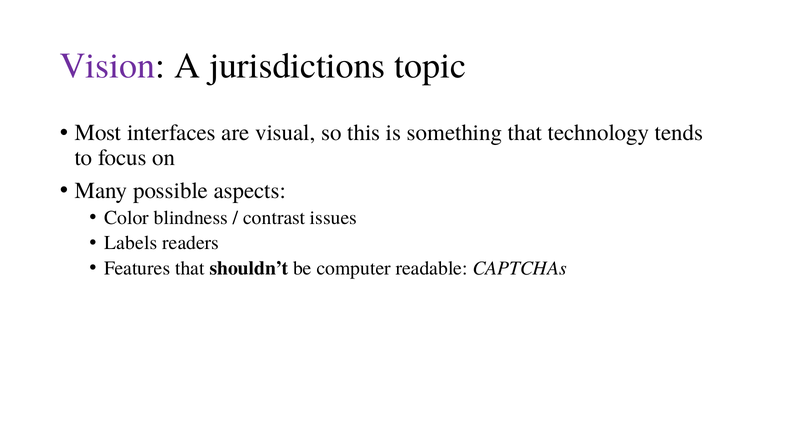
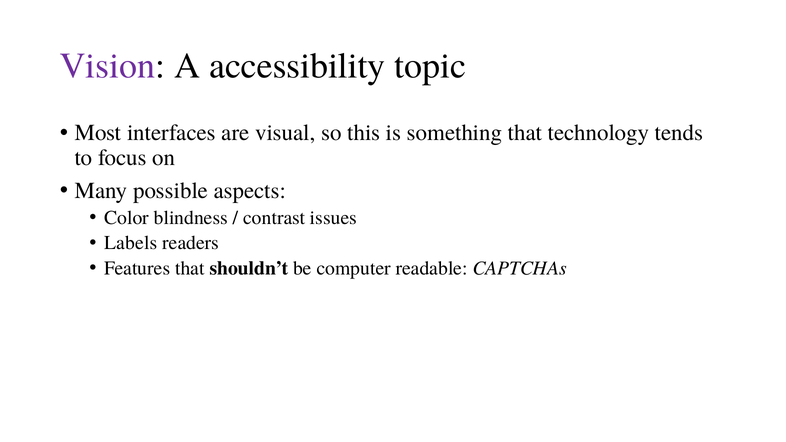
jurisdictions: jurisdictions -> accessibility
